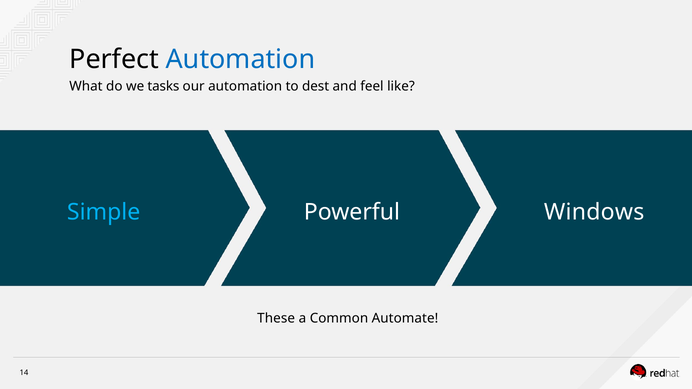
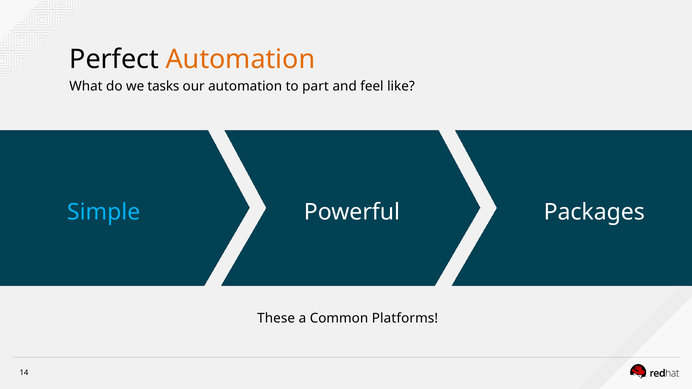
Automation at (240, 59) colour: blue -> orange
dest: dest -> part
Windows: Windows -> Packages
Automate: Automate -> Platforms
